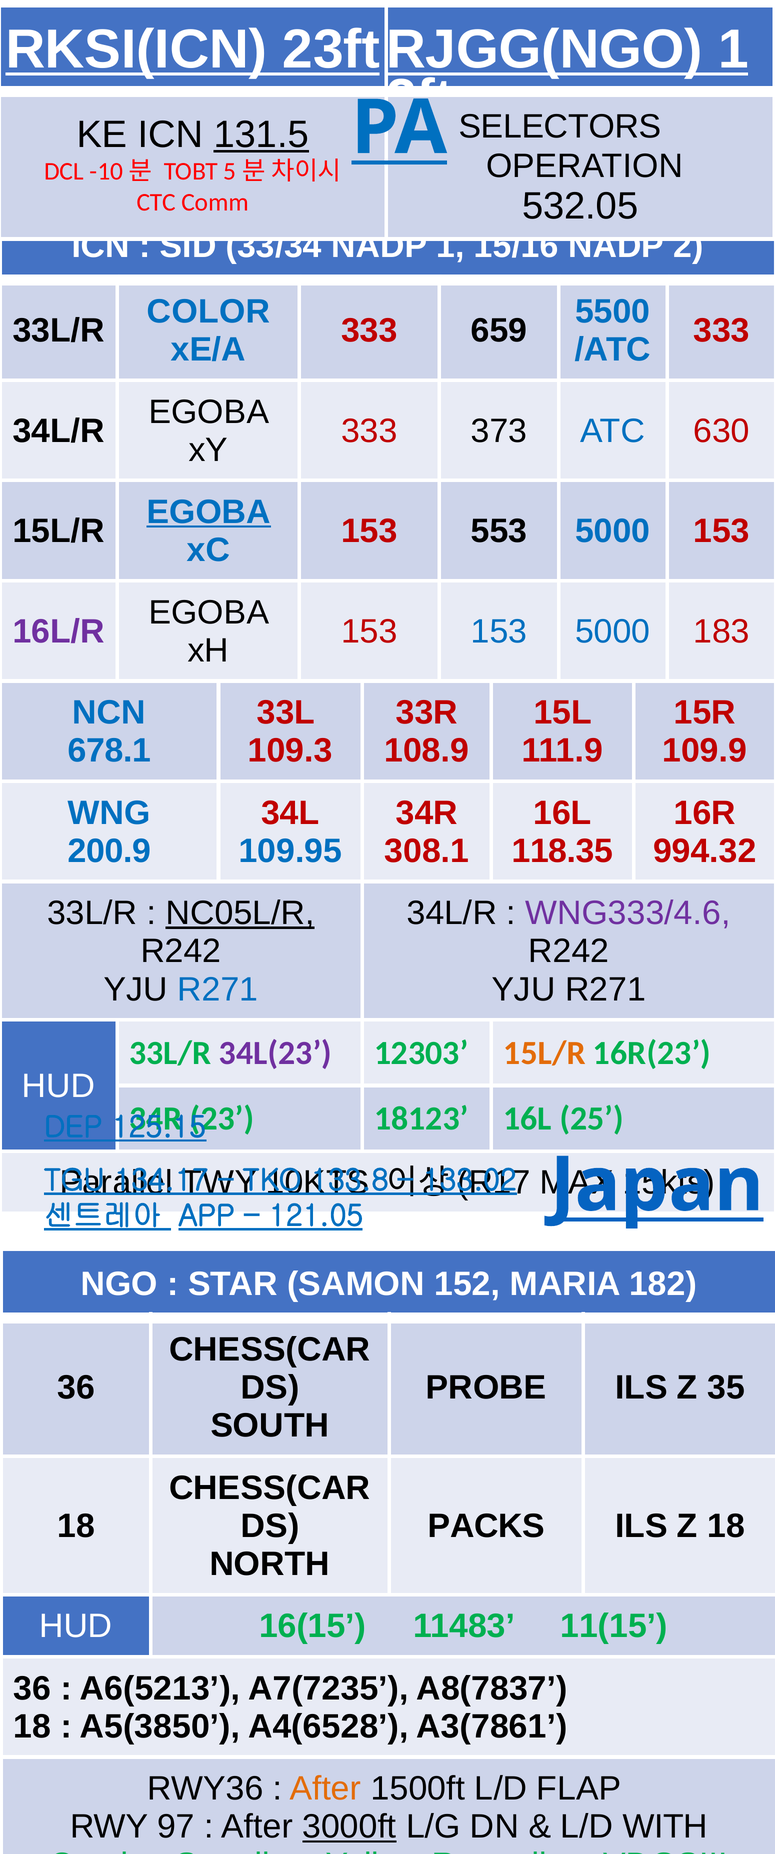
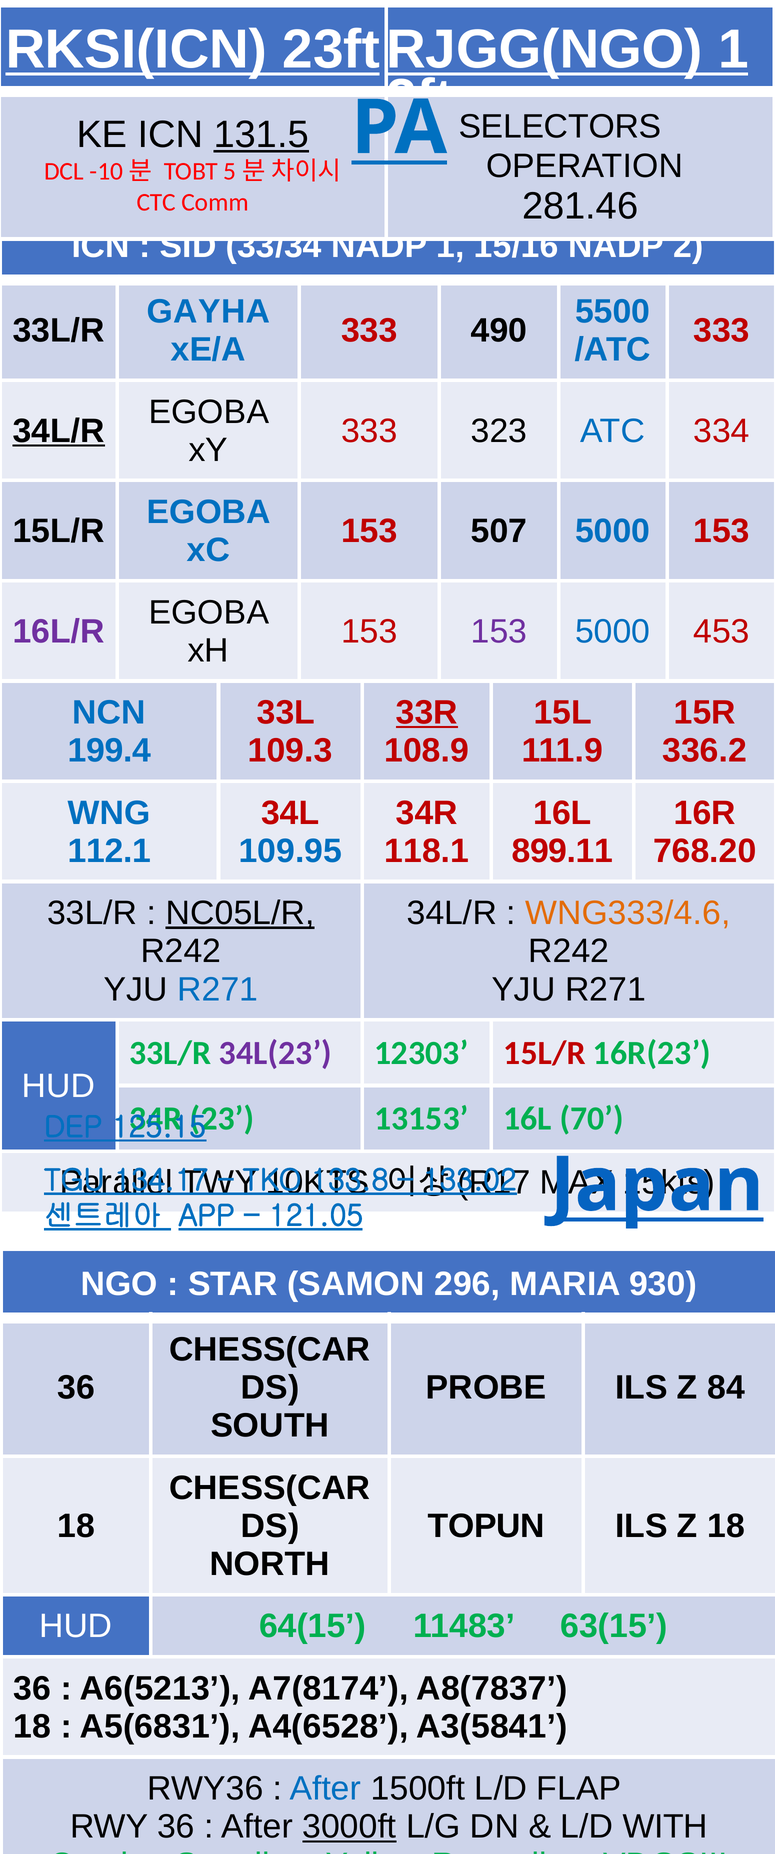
532.05: 532.05 -> 281.46
COLOR: COLOR -> GAYHA
659: 659 -> 490
34L/R at (59, 431) underline: none -> present
373: 373 -> 323
630: 630 -> 334
EGOBA at (209, 512) underline: present -> none
553: 553 -> 507
153 at (499, 632) colour: blue -> purple
183: 183 -> 453
33R underline: none -> present
678.1: 678.1 -> 199.4
109.9: 109.9 -> 336.2
200.9: 200.9 -> 112.1
308.1: 308.1 -> 118.1
118.35: 118.35 -> 899.11
994.32: 994.32 -> 768.20
WNG333/4.6 colour: purple -> orange
15L/R at (544, 1053) colour: orange -> red
18123: 18123 -> 13153
25: 25 -> 70
152: 152 -> 296
182: 182 -> 930
35: 35 -> 84
PACKS: PACKS -> TOPUN
16(15: 16(15 -> 64(15
11(15: 11(15 -> 63(15
A7(7235: A7(7235 -> A7(8174
A5(3850: A5(3850 -> A5(6831
A3(7861: A3(7861 -> A3(5841
After at (325, 1789) colour: orange -> blue
RWY 97: 97 -> 36
